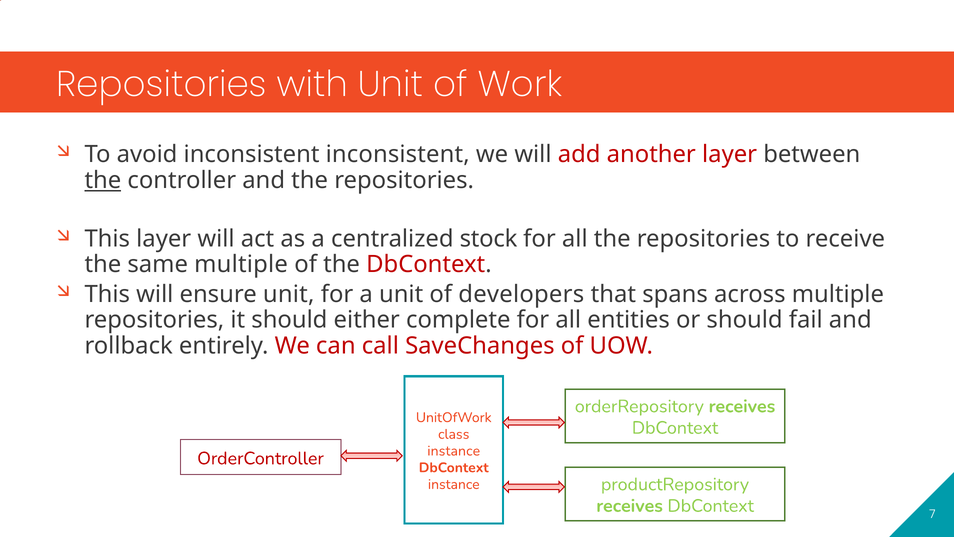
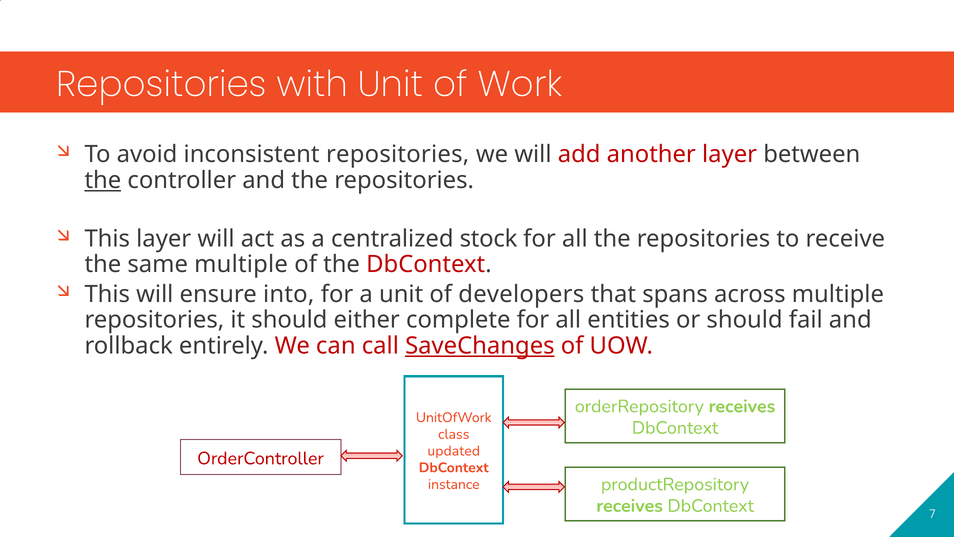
inconsistent inconsistent: inconsistent -> repositories
ensure unit: unit -> into
SaveChanges underline: none -> present
instance at (454, 451): instance -> updated
